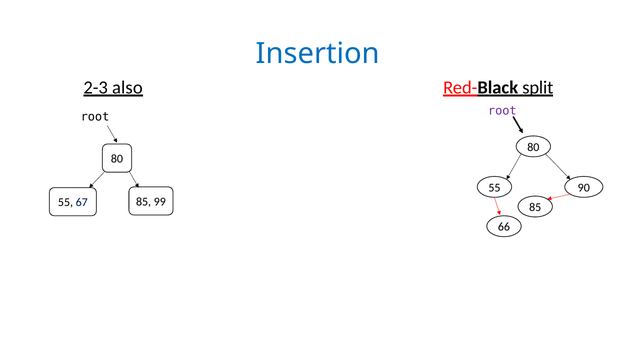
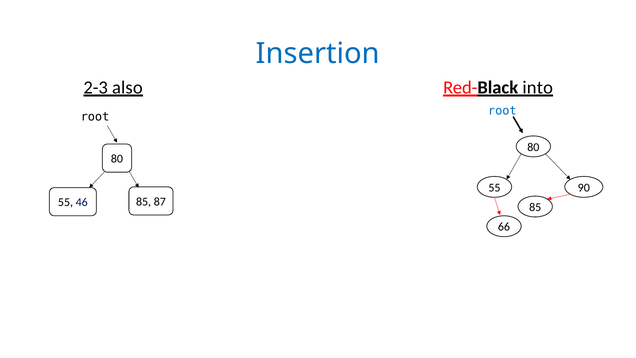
split: split -> into
root at (502, 111) colour: purple -> blue
99: 99 -> 87
67: 67 -> 46
